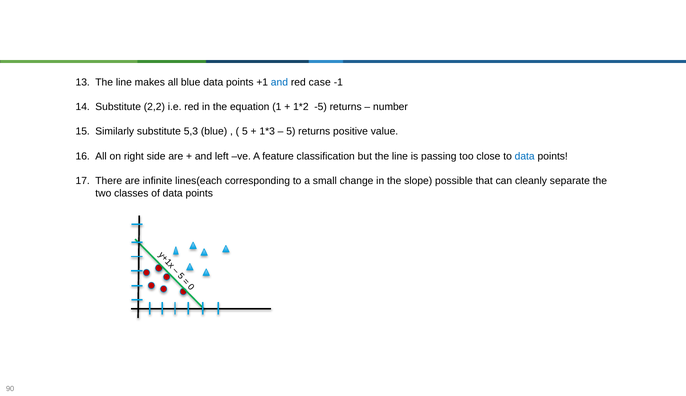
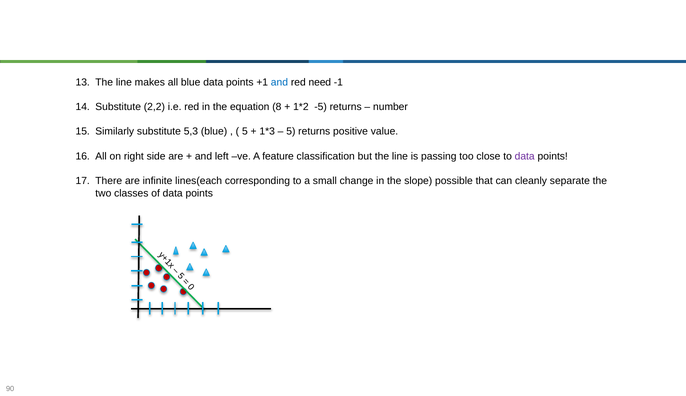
case: case -> need
equation 1: 1 -> 8
data at (525, 156) colour: blue -> purple
